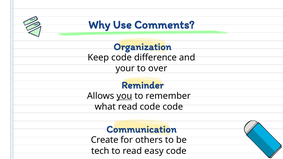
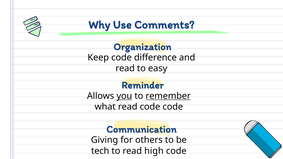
your at (125, 68): your -> read
over: over -> easy
remember underline: none -> present
Create: Create -> Giving
easy: easy -> high
